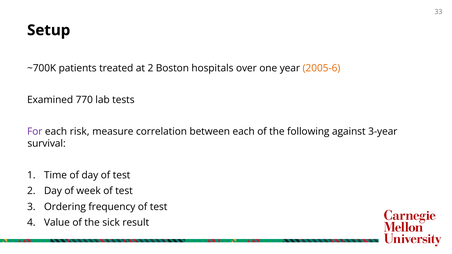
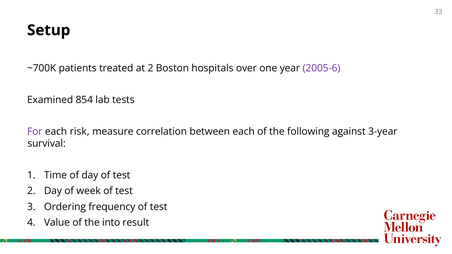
2005-6 colour: orange -> purple
770: 770 -> 854
sick: sick -> into
